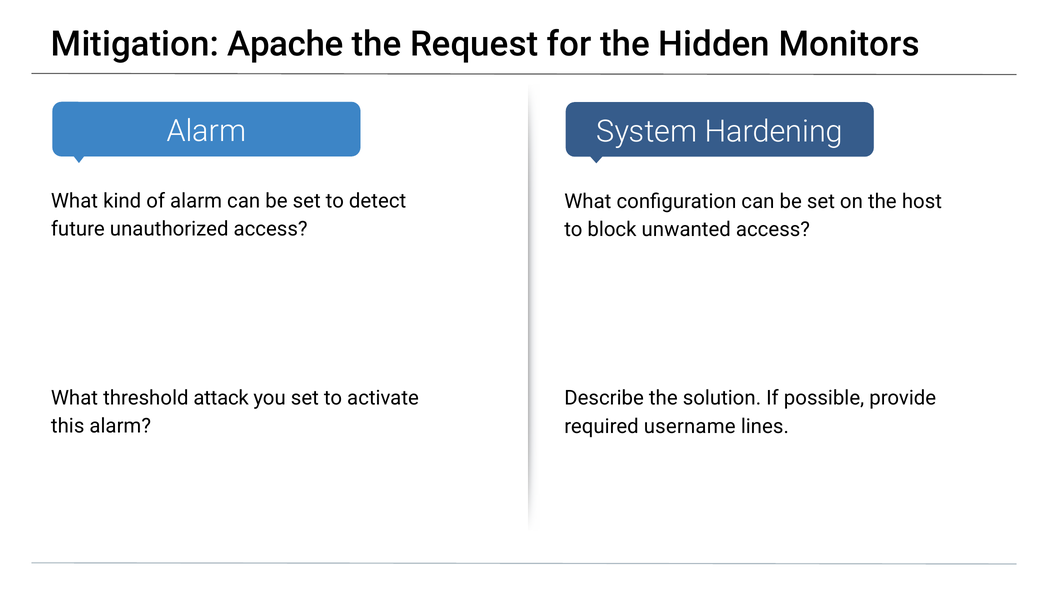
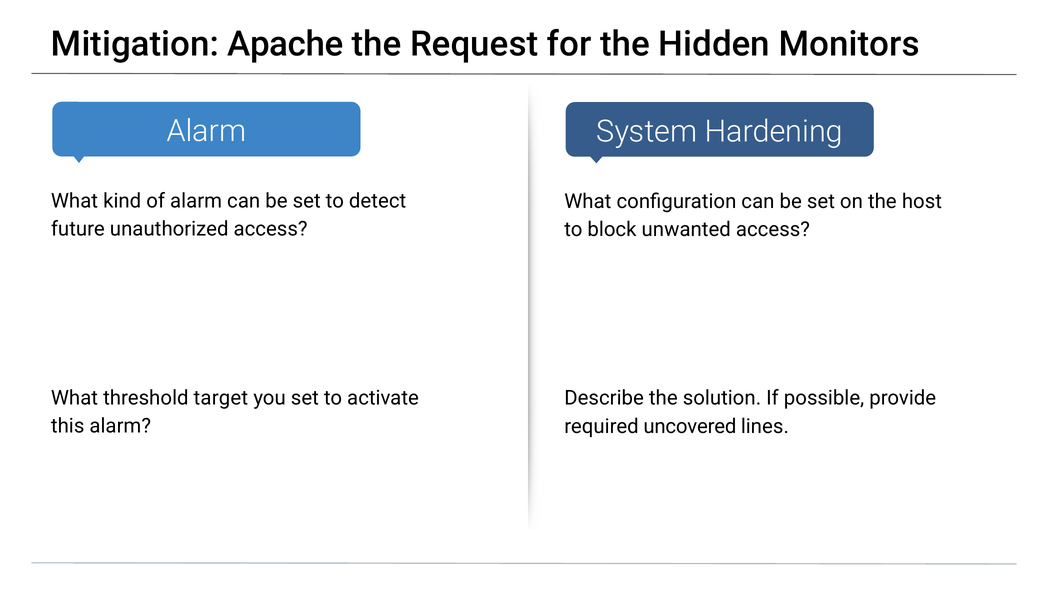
attack: attack -> target
username: username -> uncovered
